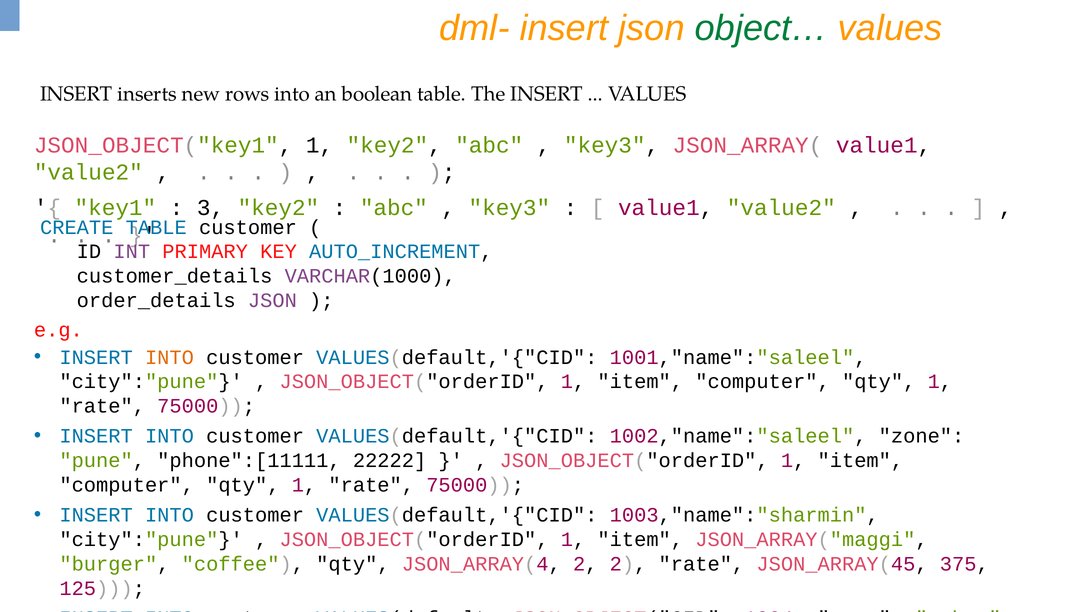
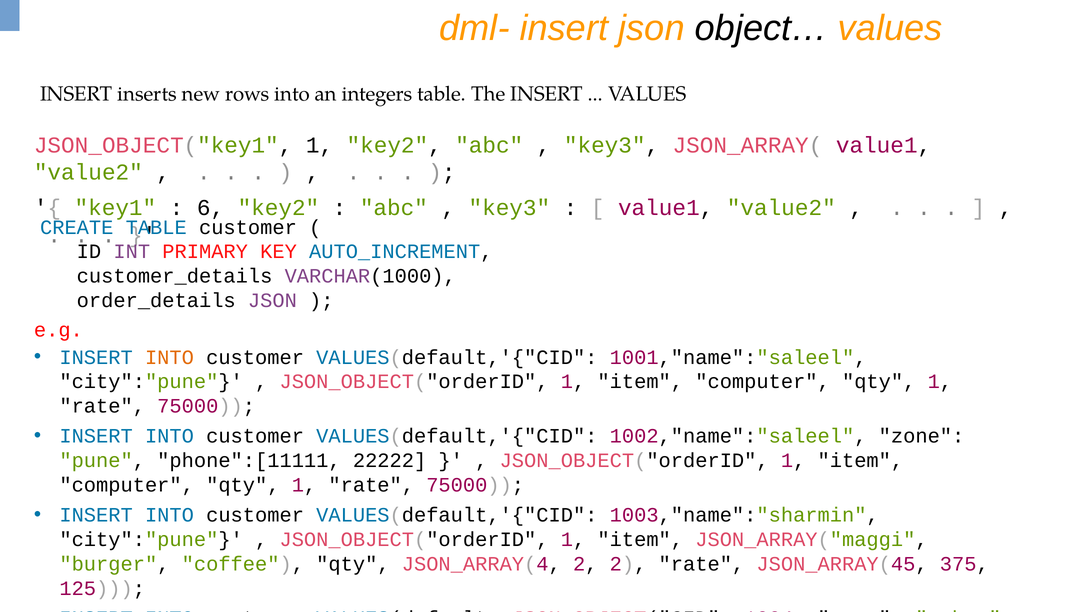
object… colour: green -> black
boolean: boolean -> integers
3: 3 -> 6
